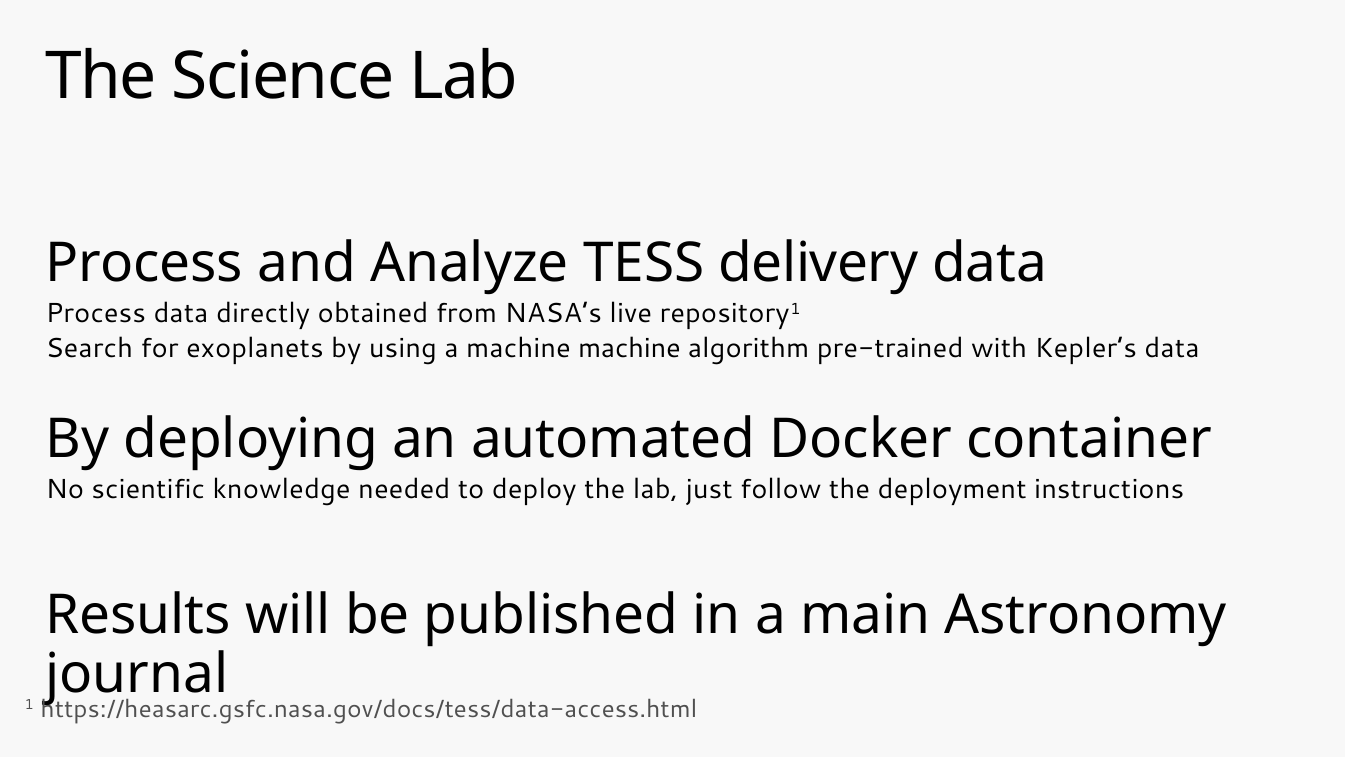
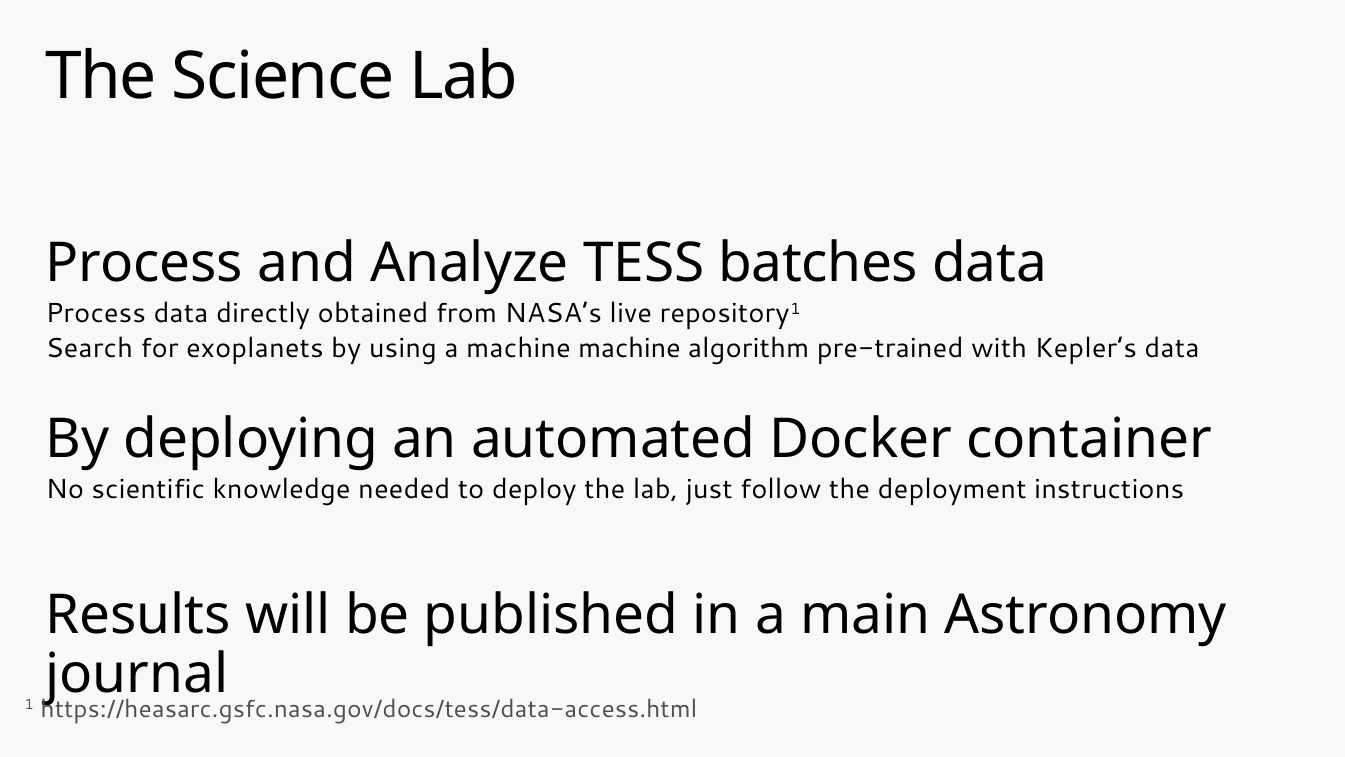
delivery: delivery -> batches
